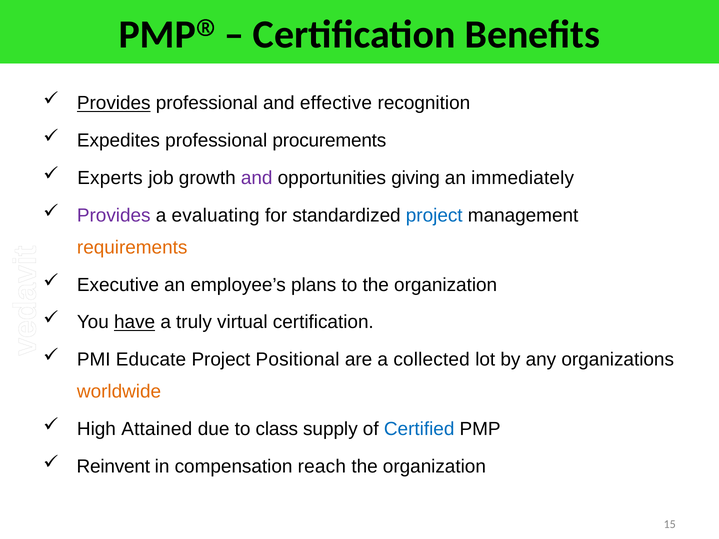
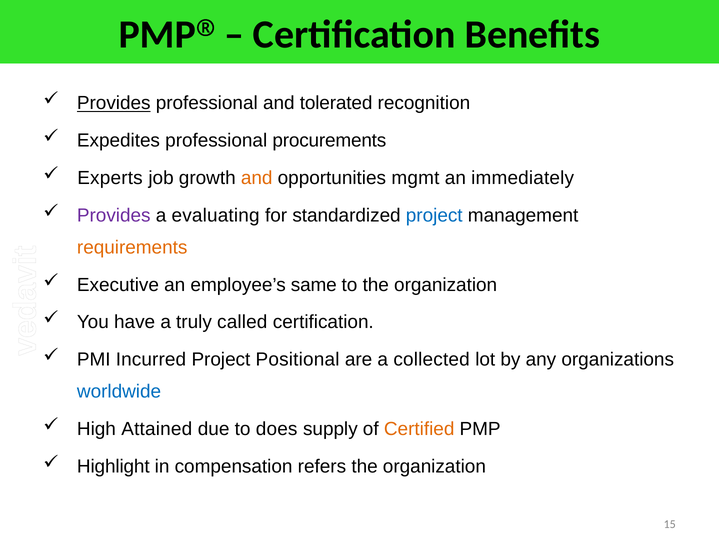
effective: effective -> tolerated
and at (257, 178) colour: purple -> orange
giving: giving -> mgmt
plans: plans -> same
have underline: present -> none
virtual: virtual -> called
Educate: Educate -> Incurred
worldwide colour: orange -> blue
class: class -> does
Certified colour: blue -> orange
Reinvent: Reinvent -> Highlight
reach: reach -> refers
